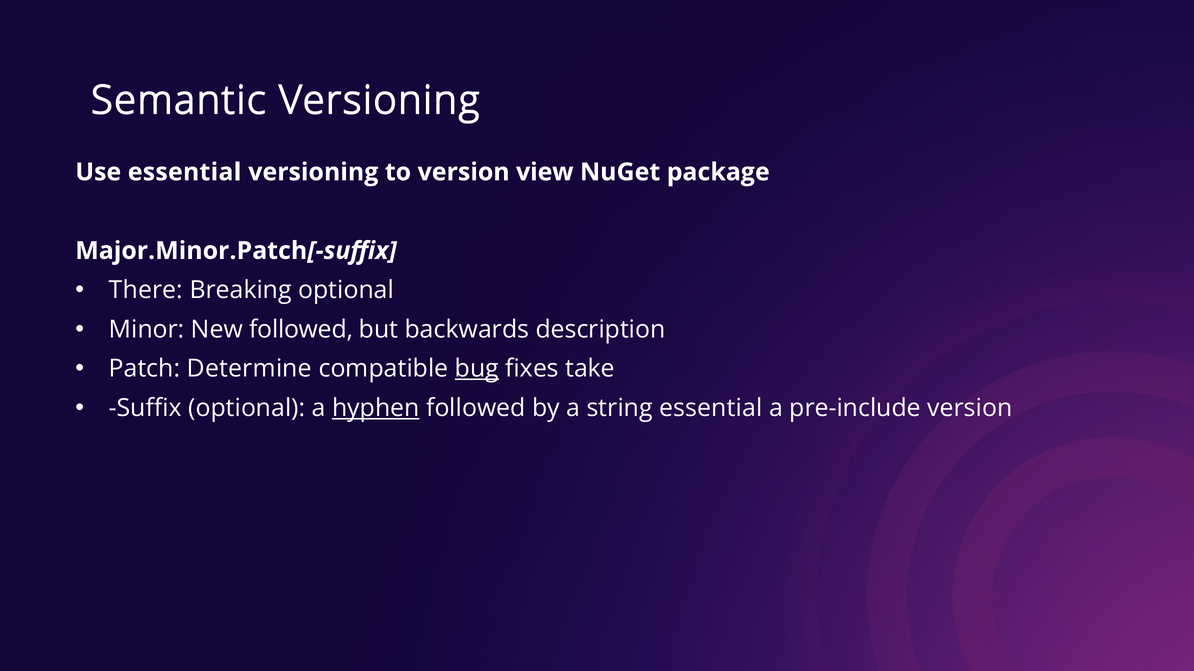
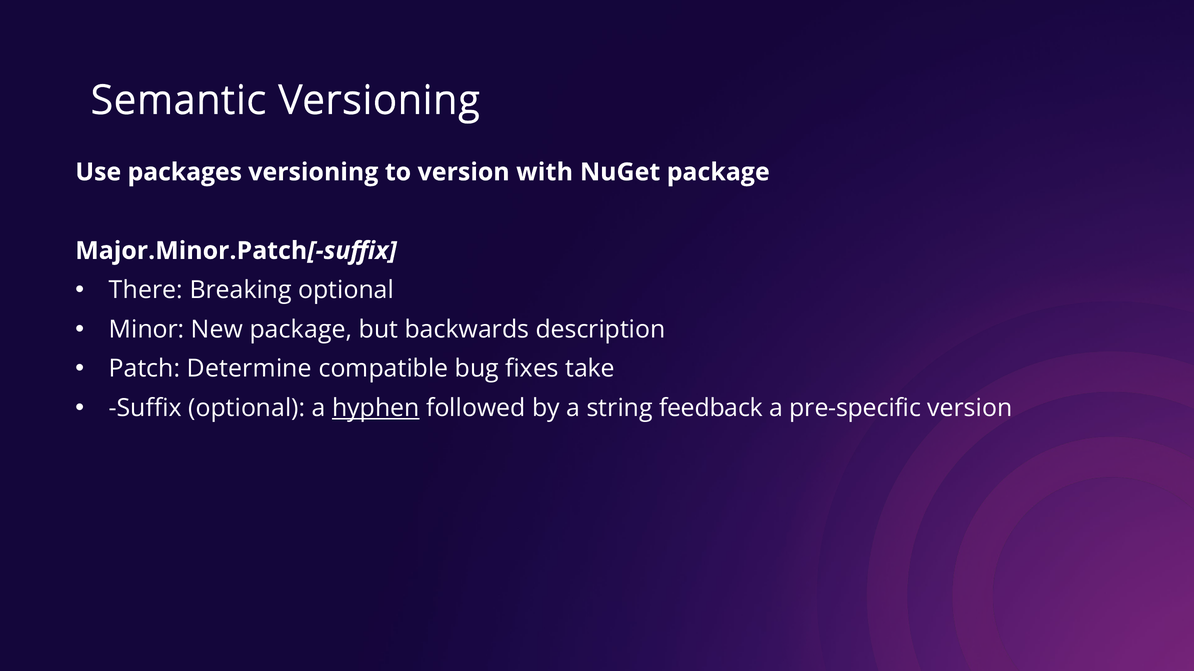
Use essential: essential -> packages
view: view -> with
New followed: followed -> package
bug underline: present -> none
string essential: essential -> feedback
pre-include: pre-include -> pre-specific
